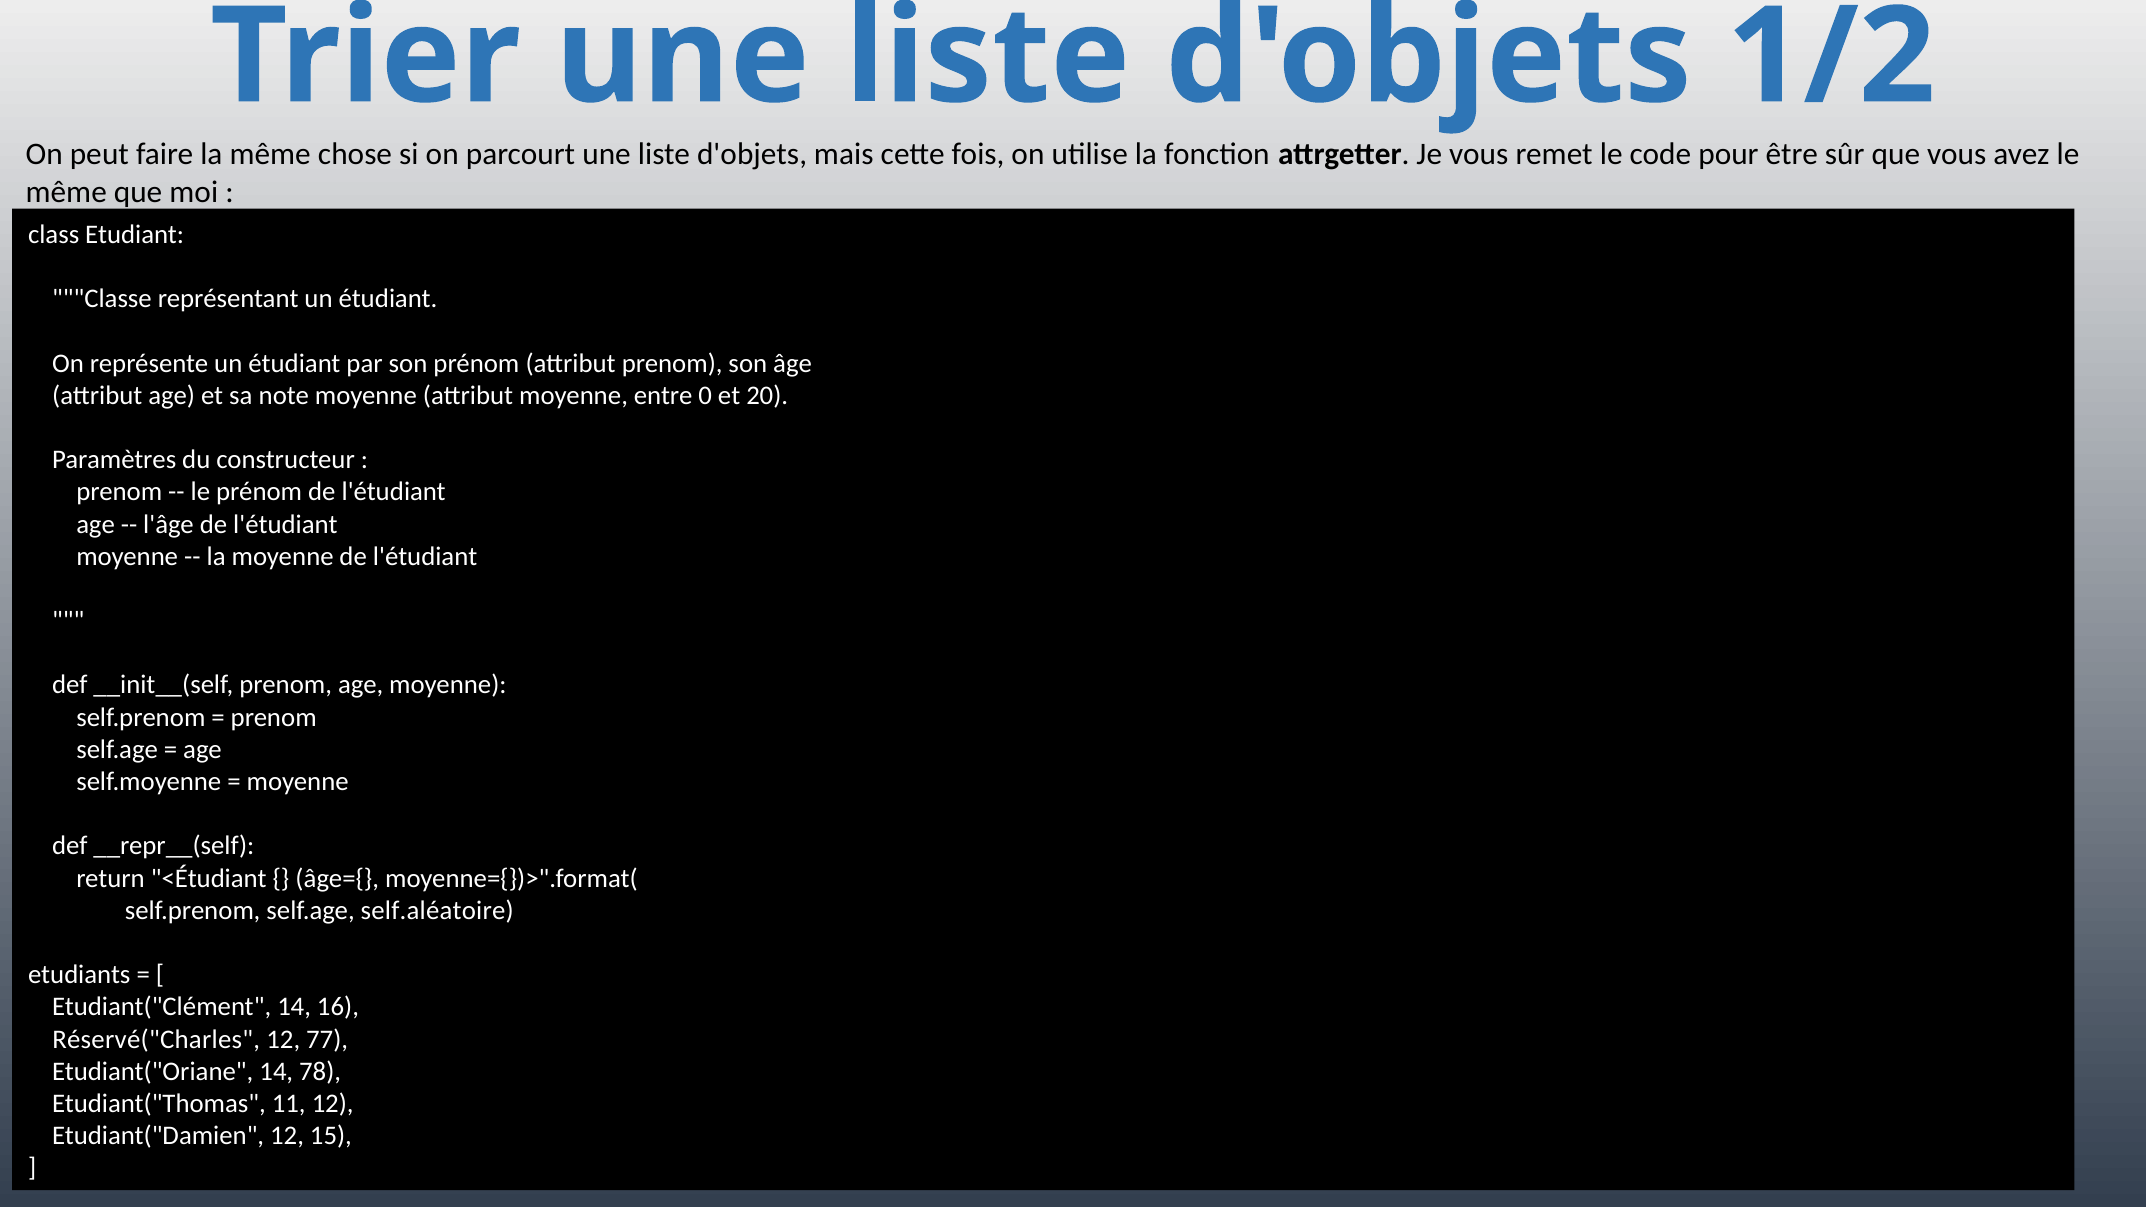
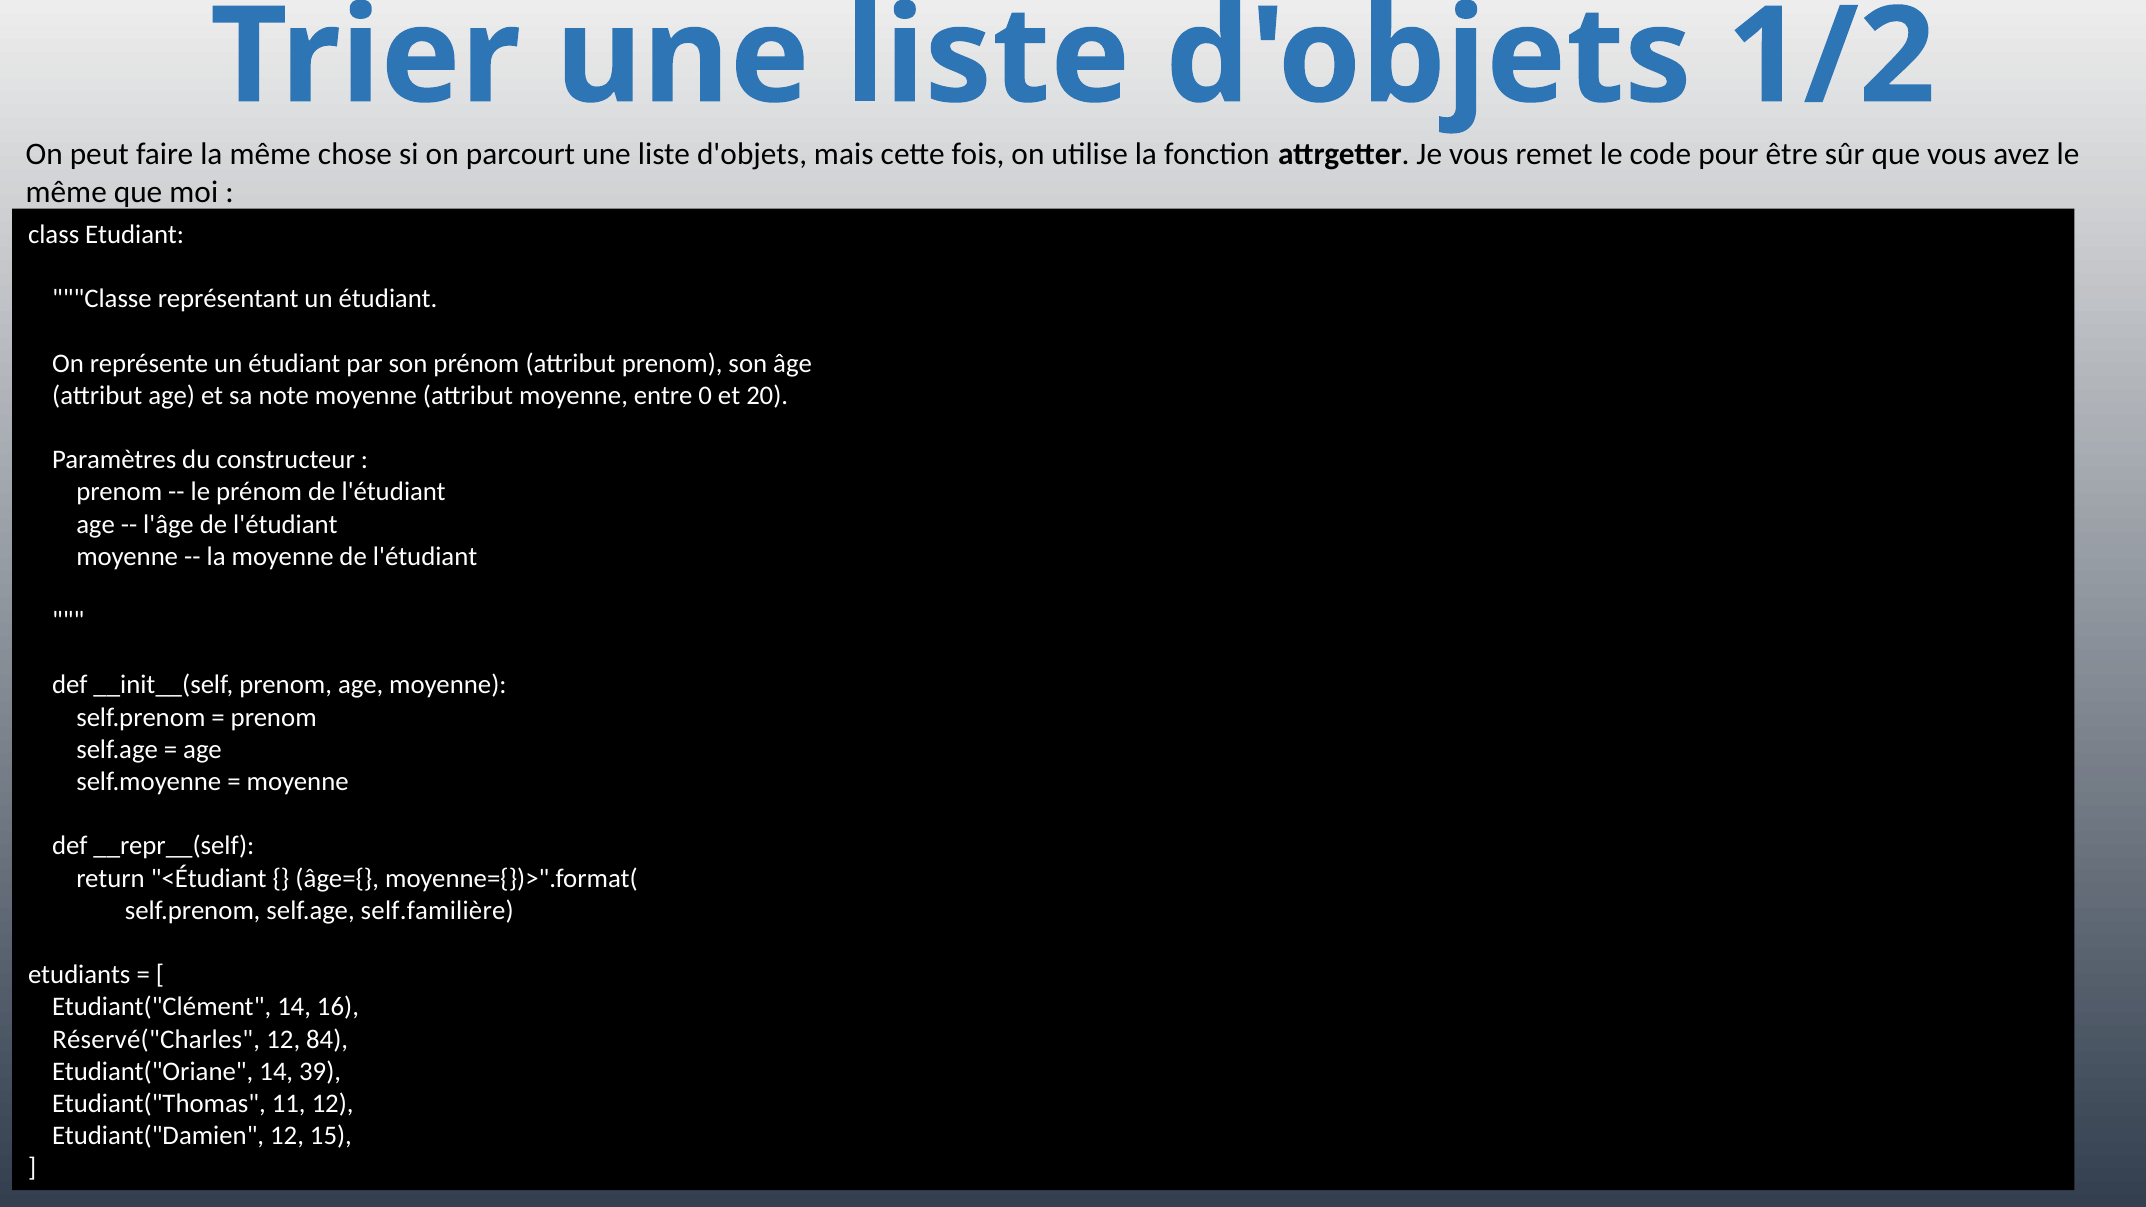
self.aléatoire: self.aléatoire -> self.familière
77: 77 -> 84
78: 78 -> 39
